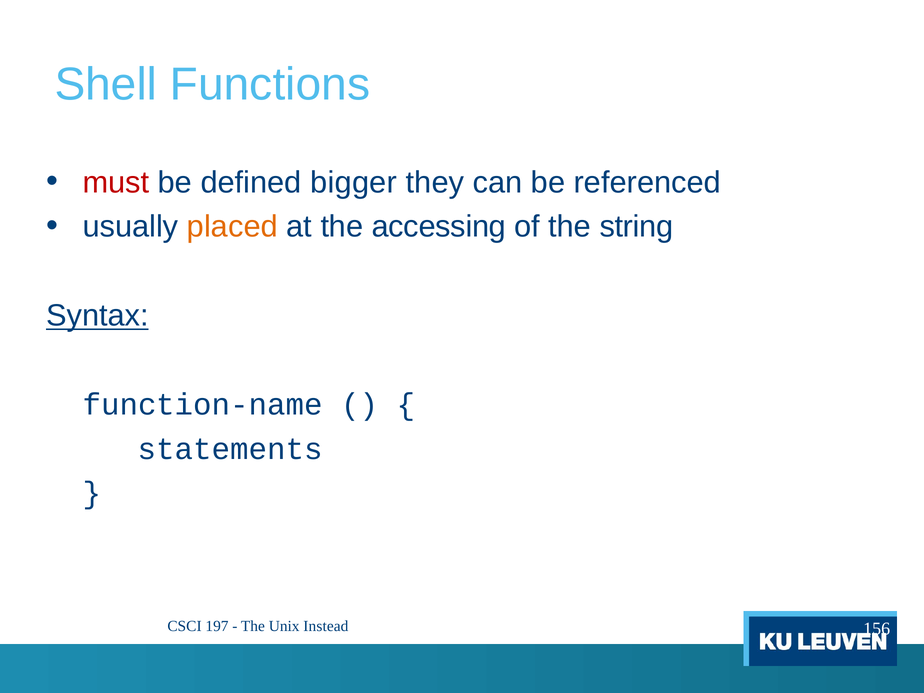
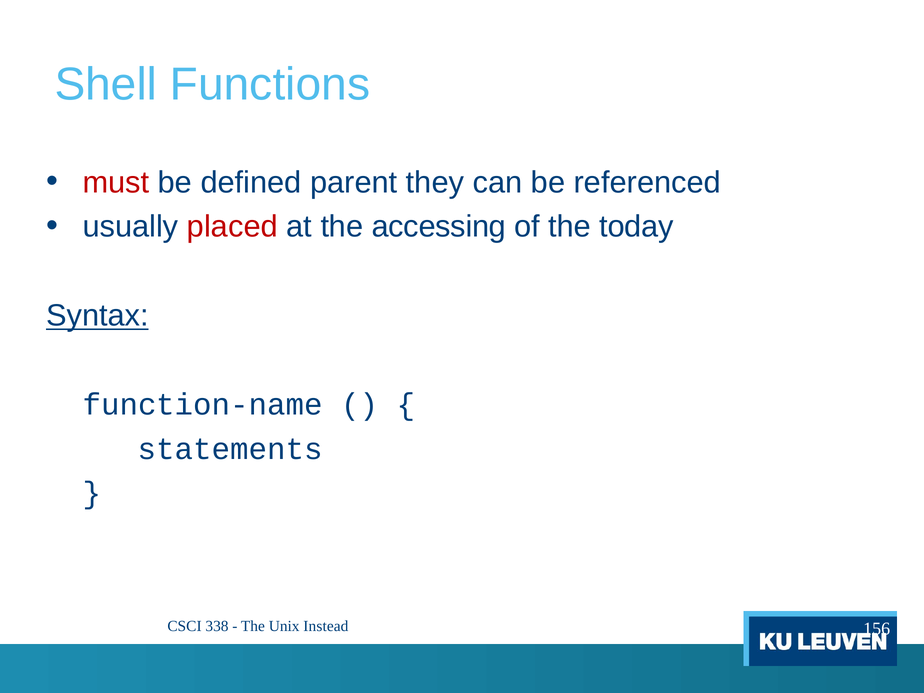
bigger: bigger -> parent
placed colour: orange -> red
string: string -> today
197: 197 -> 338
